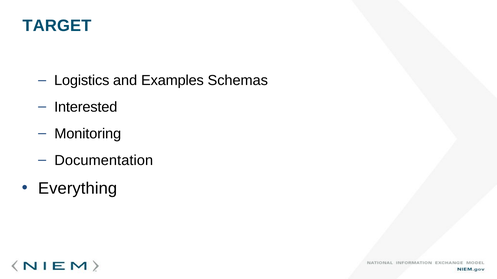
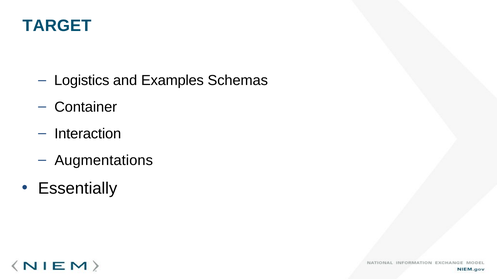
Interested: Interested -> Container
Monitoring: Monitoring -> Interaction
Documentation: Documentation -> Augmentations
Everything: Everything -> Essentially
